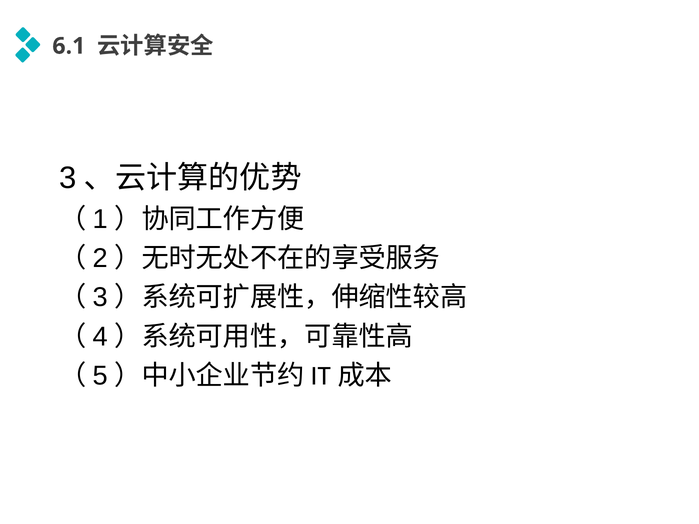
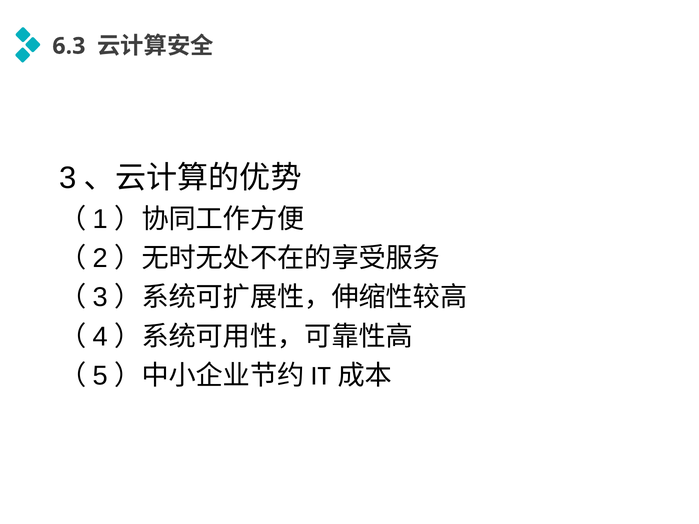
6.1: 6.1 -> 6.3
